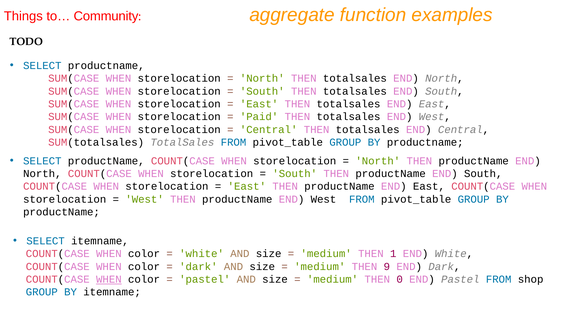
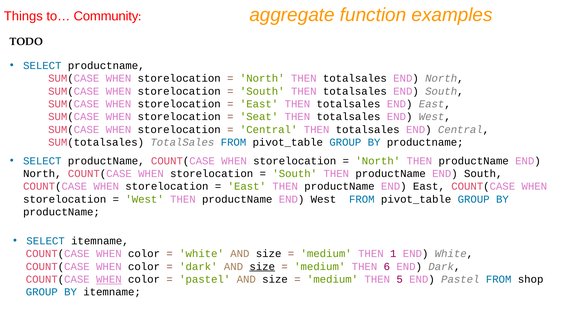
Paid: Paid -> Seat
size at (262, 266) underline: none -> present
9: 9 -> 6
0: 0 -> 5
